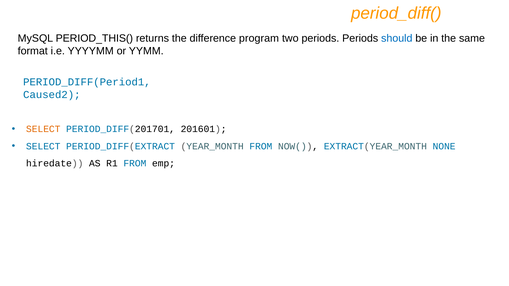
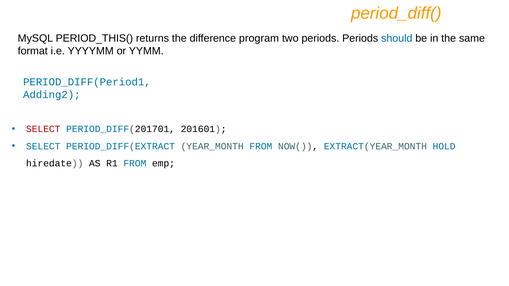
Caused2: Caused2 -> Adding2
SELECT at (43, 129) colour: orange -> red
NONE: NONE -> HOLD
